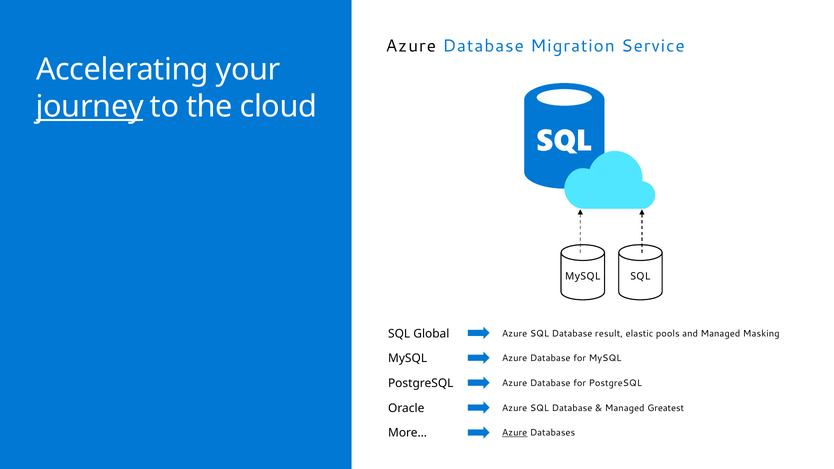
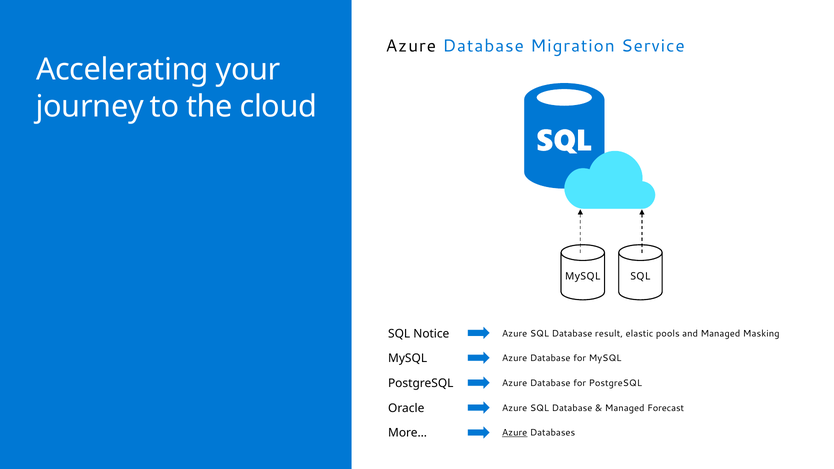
journey underline: present -> none
Global: Global -> Notice
Greatest: Greatest -> Forecast
